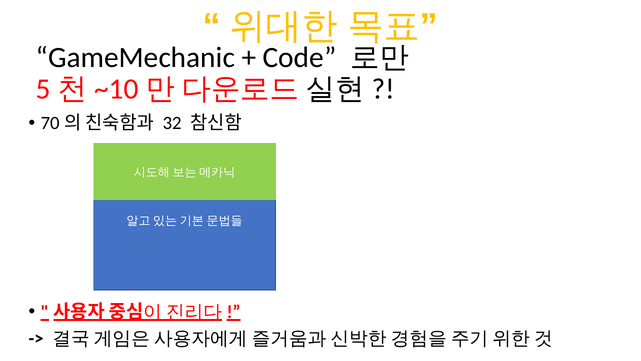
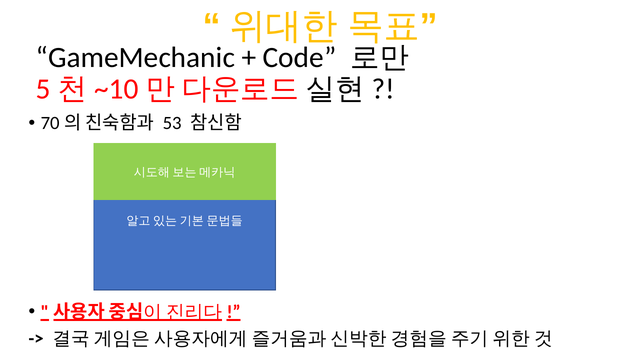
32: 32 -> 53
